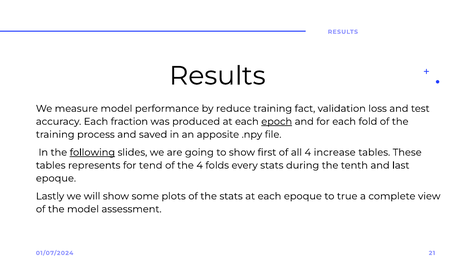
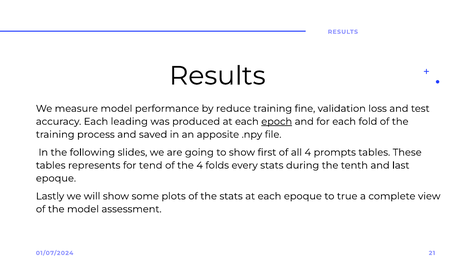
fact: fact -> fine
fraction: fraction -> leading
following underline: present -> none
increase: increase -> prompts
